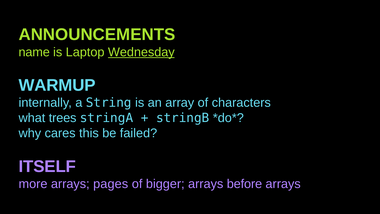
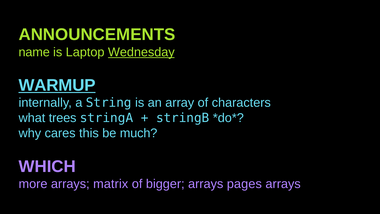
WARMUP underline: none -> present
failed: failed -> much
ITSELF: ITSELF -> WHICH
pages: pages -> matrix
before: before -> pages
